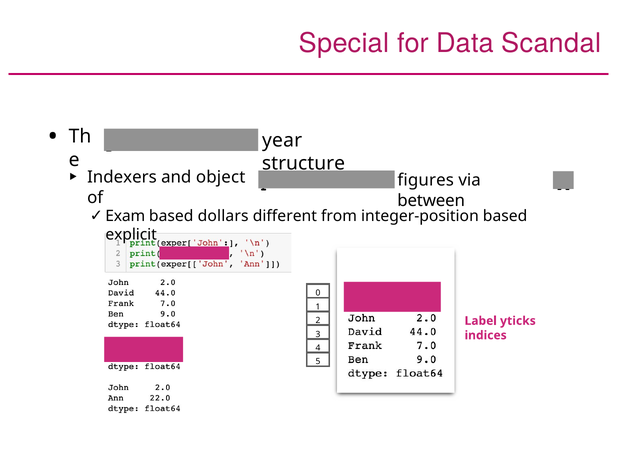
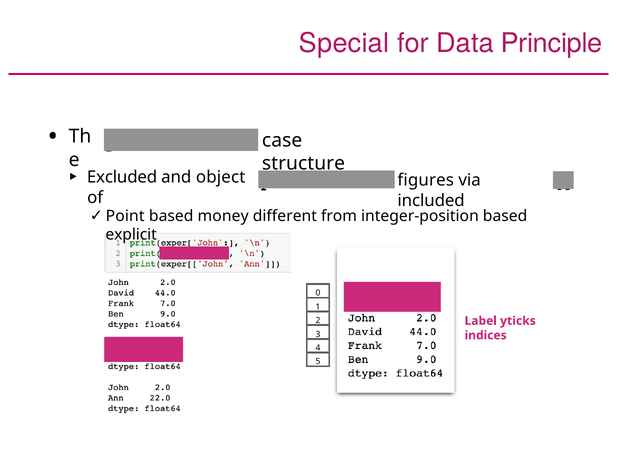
Scandal: Scandal -> Principle
year: year -> case
Indexers: Indexers -> Excluded
between: between -> included
Exam: Exam -> Point
dollars: dollars -> money
